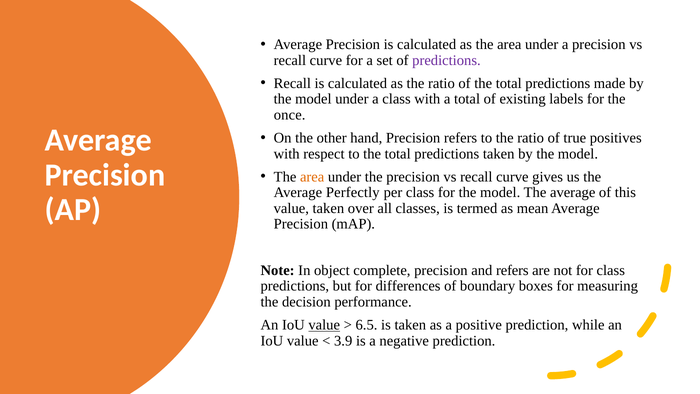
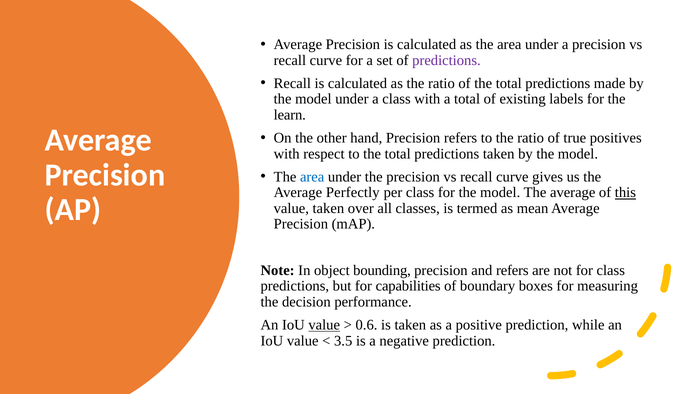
once: once -> learn
area at (312, 177) colour: orange -> blue
this underline: none -> present
complete: complete -> bounding
differences: differences -> capabilities
6.5: 6.5 -> 0.6
3.9: 3.9 -> 3.5
